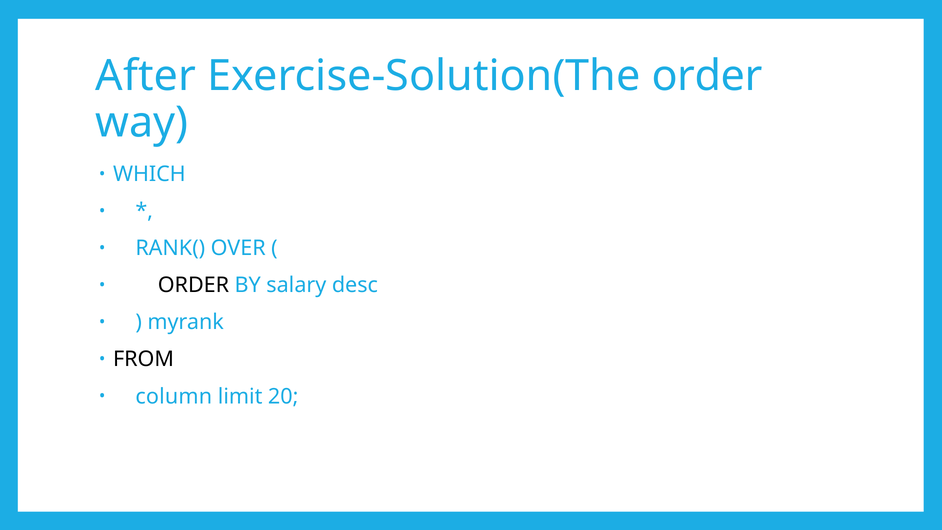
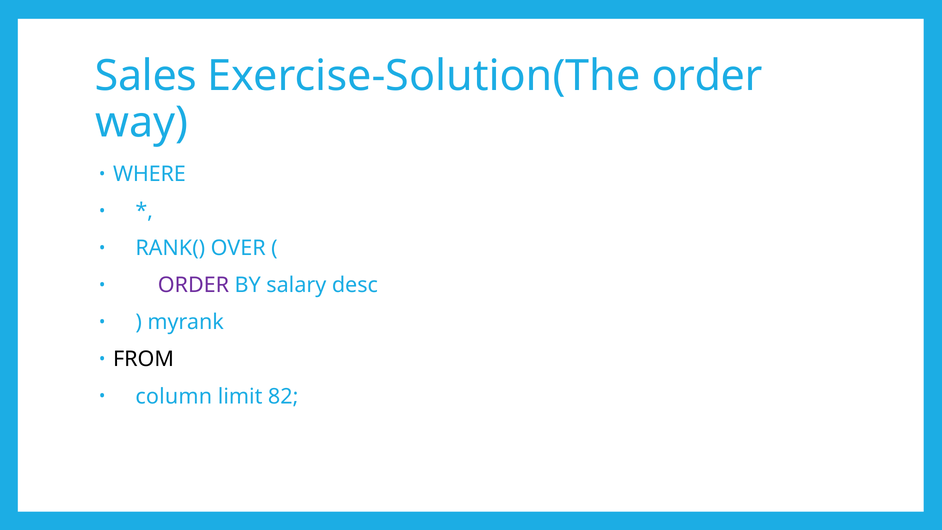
After: After -> Sales
WHICH: WHICH -> WHERE
ORDER at (193, 285) colour: black -> purple
20: 20 -> 82
